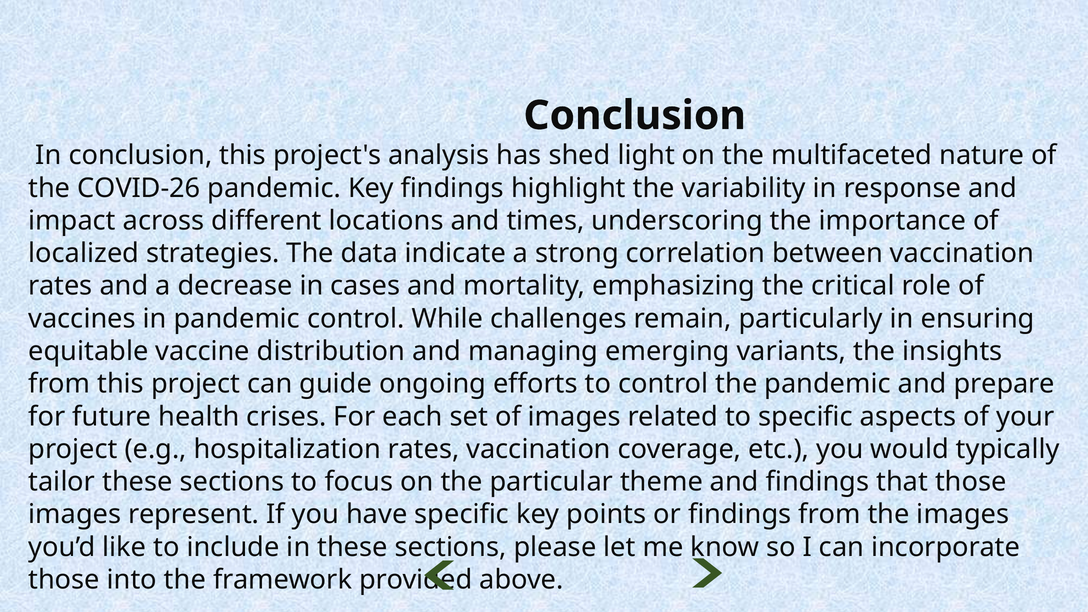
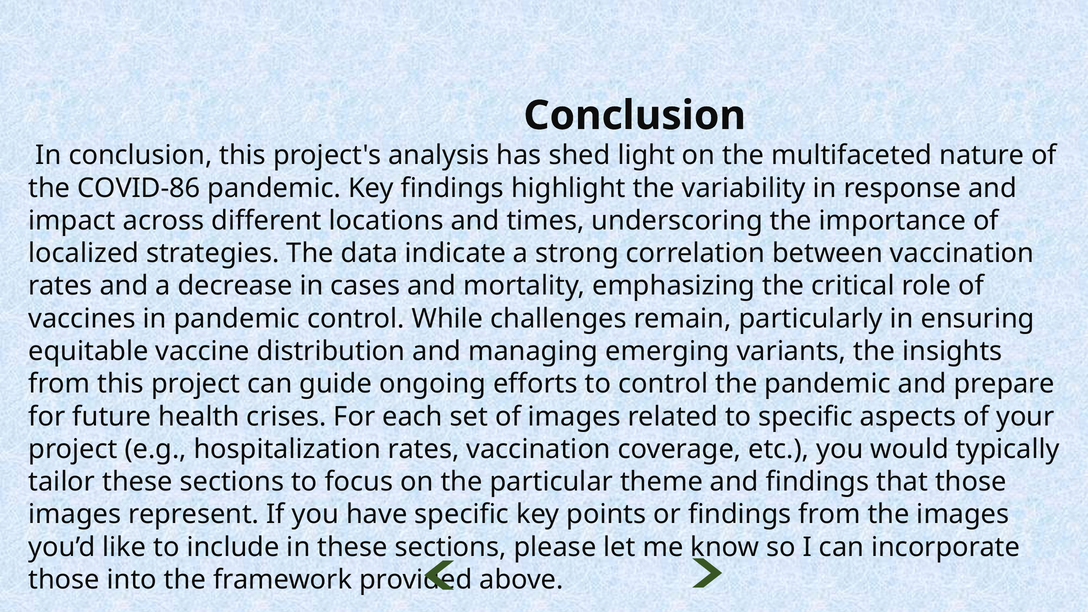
COVID-26: COVID-26 -> COVID-86
